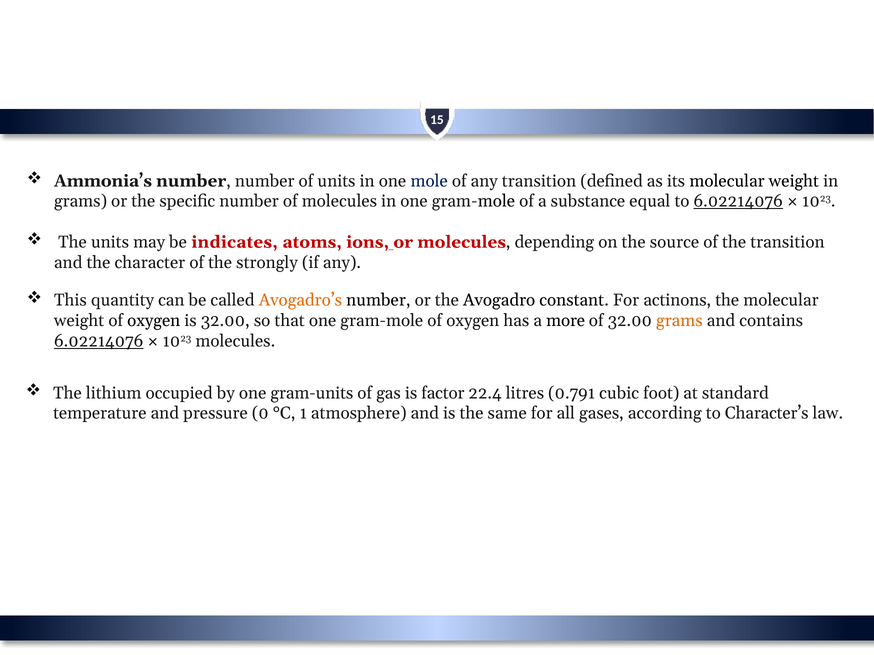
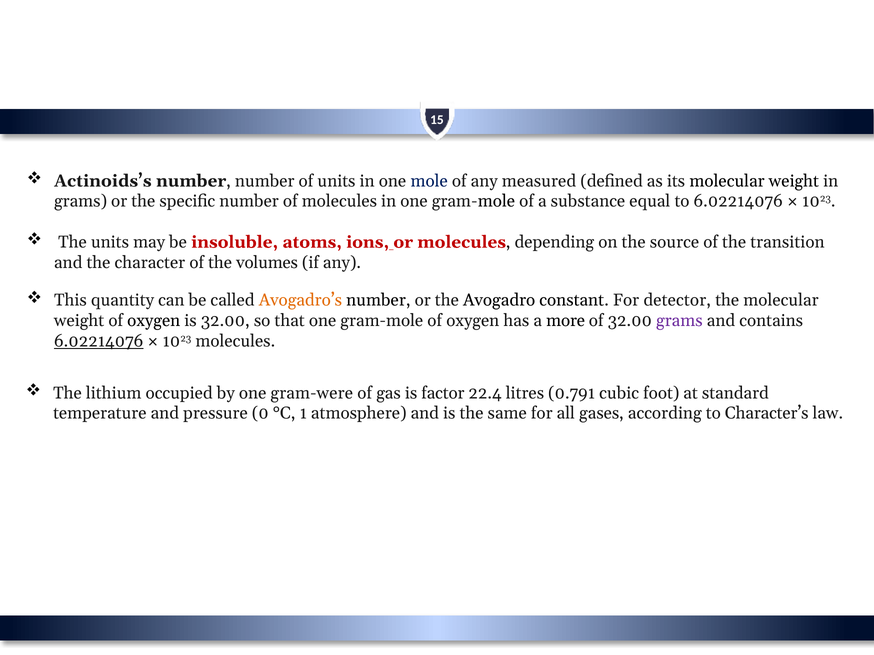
Ammonia’s: Ammonia’s -> Actinoids’s
any transition: transition -> measured
6.02214076 at (738, 201) underline: present -> none
indicates: indicates -> insoluble
strongly: strongly -> volumes
actinons: actinons -> detector
grams at (679, 321) colour: orange -> purple
gram-units: gram-units -> gram-were
